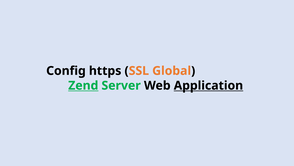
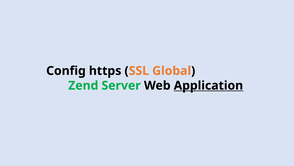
Zend underline: present -> none
